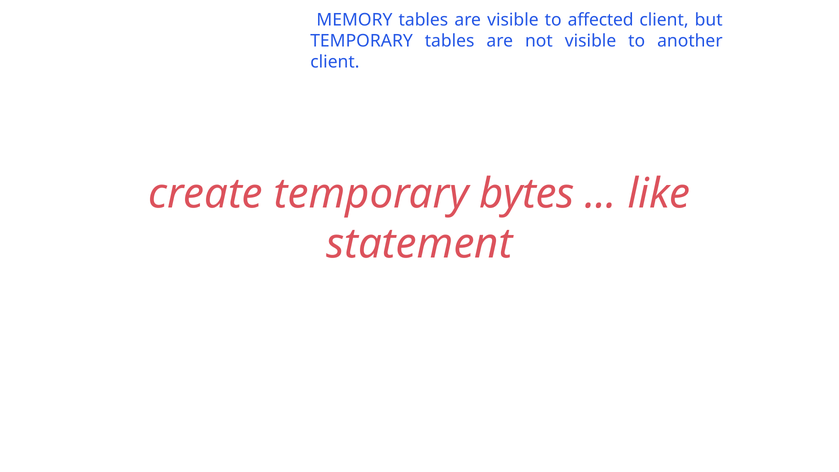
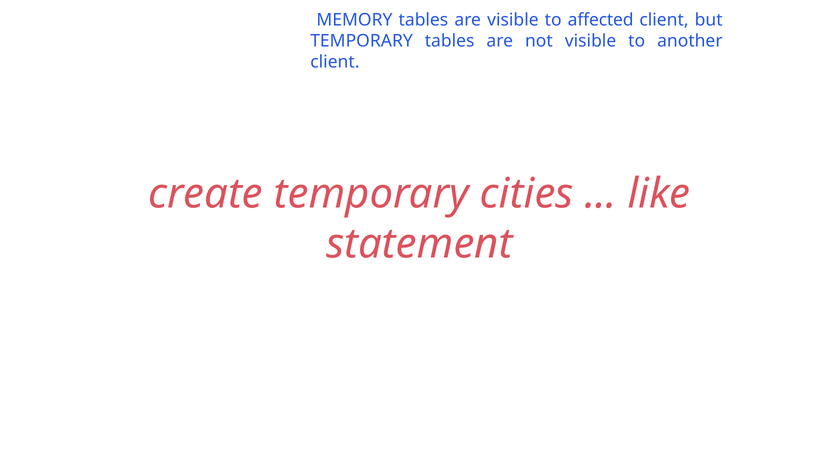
bytes: bytes -> cities
